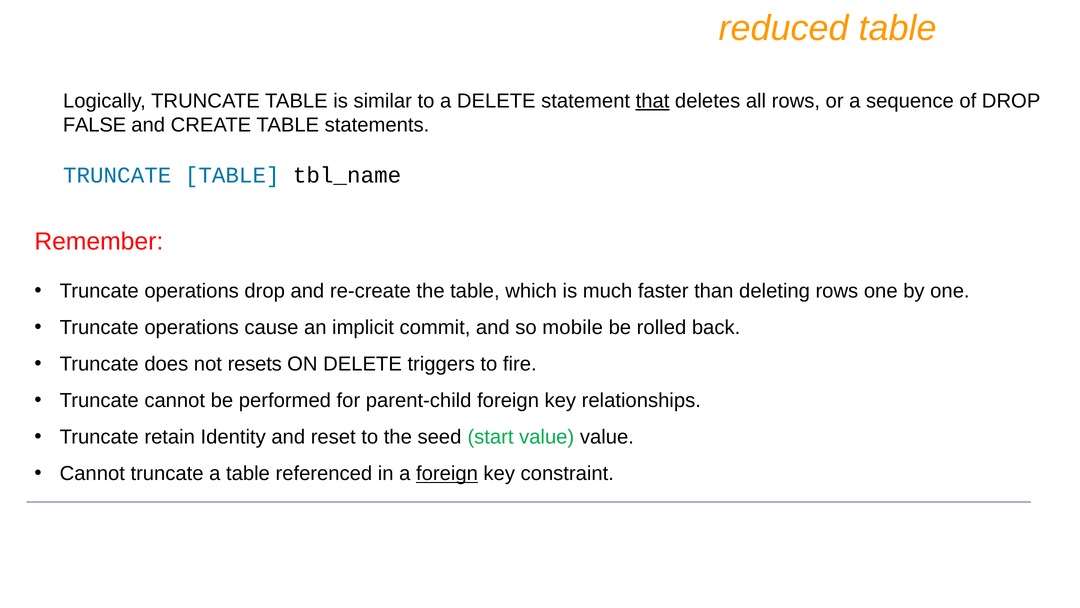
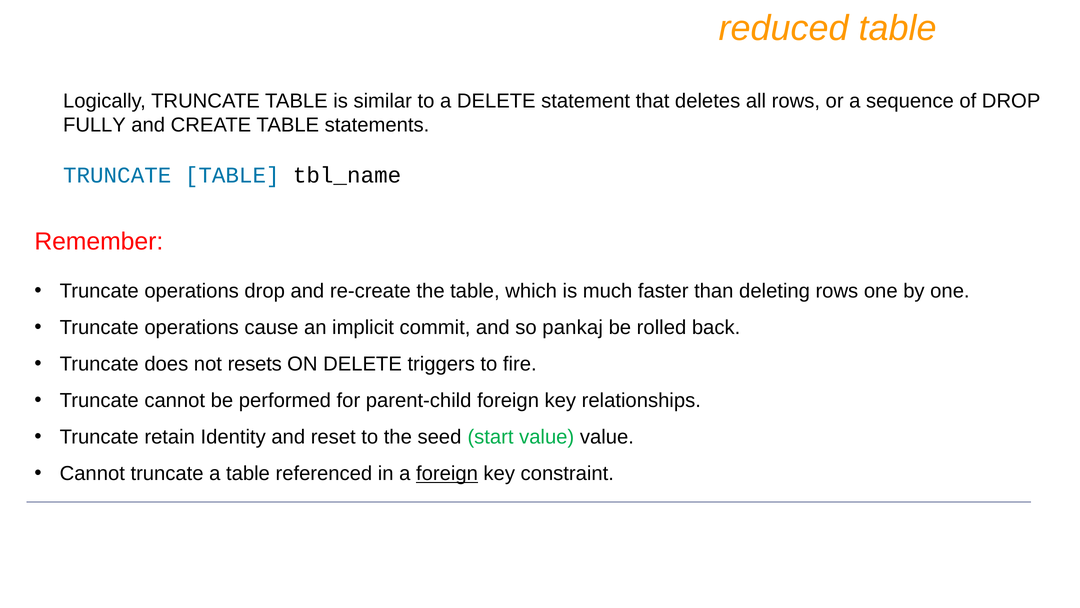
that underline: present -> none
FALSE: FALSE -> FULLY
mobile: mobile -> pankaj
